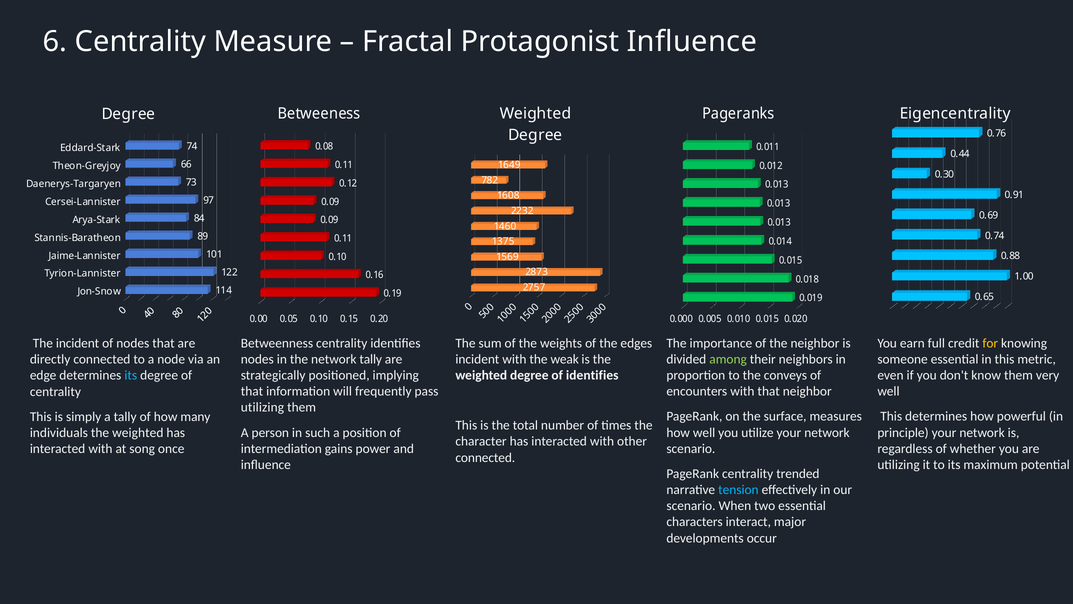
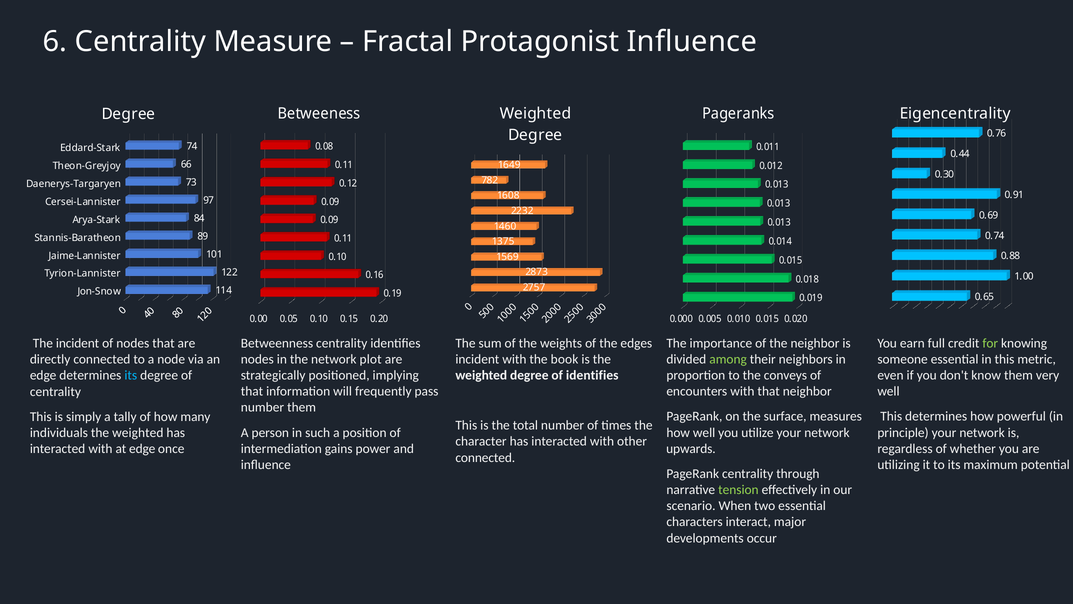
for colour: yellow -> light green
network tally: tally -> plot
weak: weak -> book
utilizing at (262, 407): utilizing -> number
scenario at (691, 448): scenario -> upwards
at song: song -> edge
trended: trended -> through
tension colour: light blue -> light green
